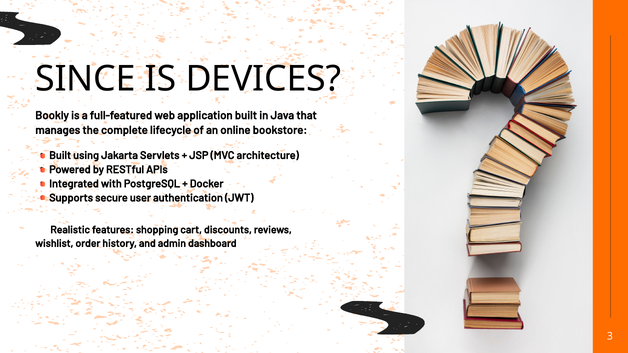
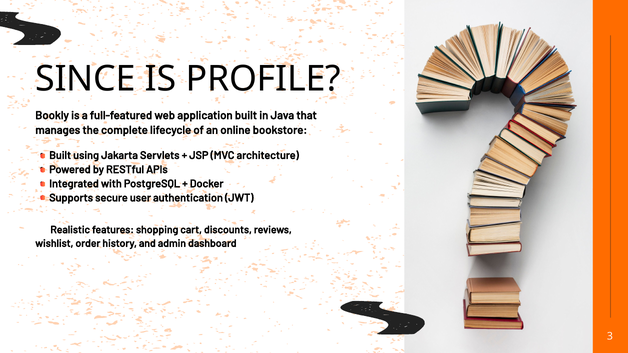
DEVICES: DEVICES -> PROFILE
